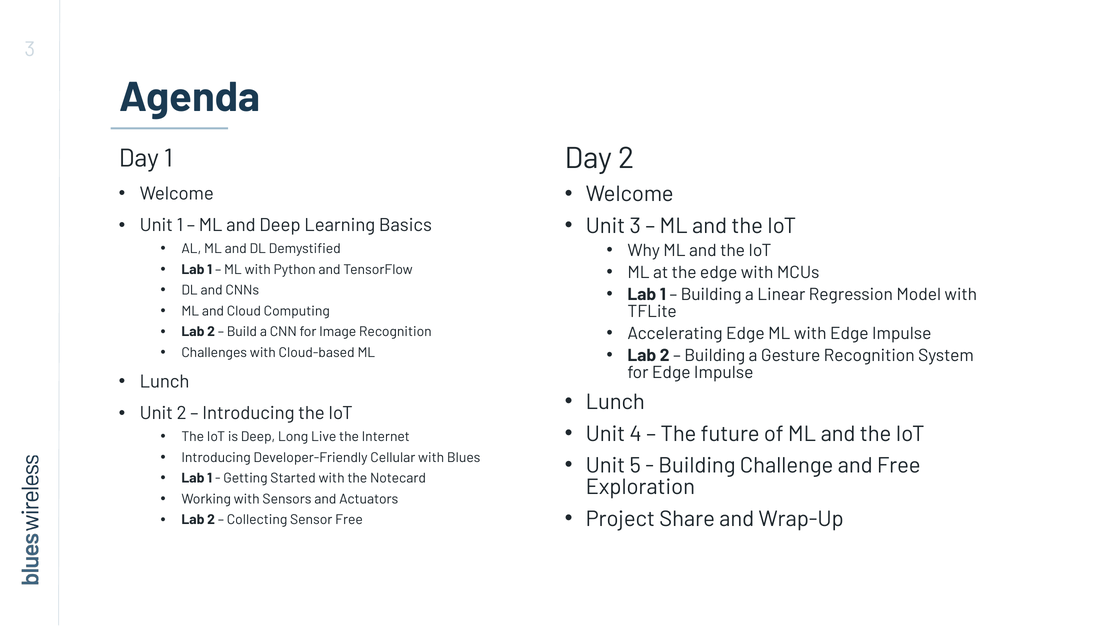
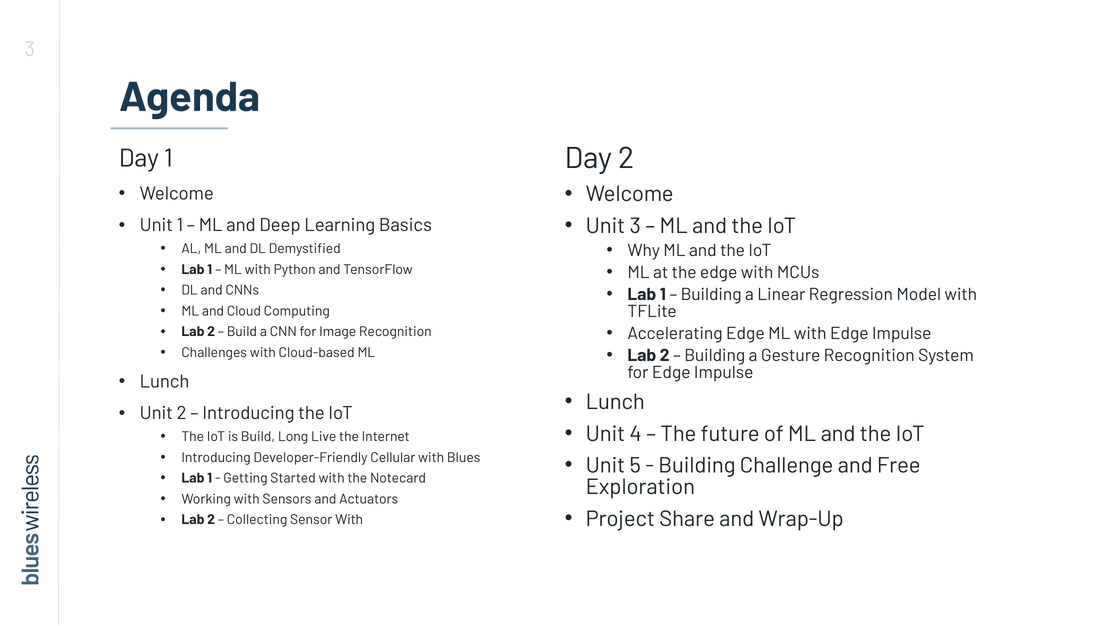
is Deep: Deep -> Build
Sensor Free: Free -> With
